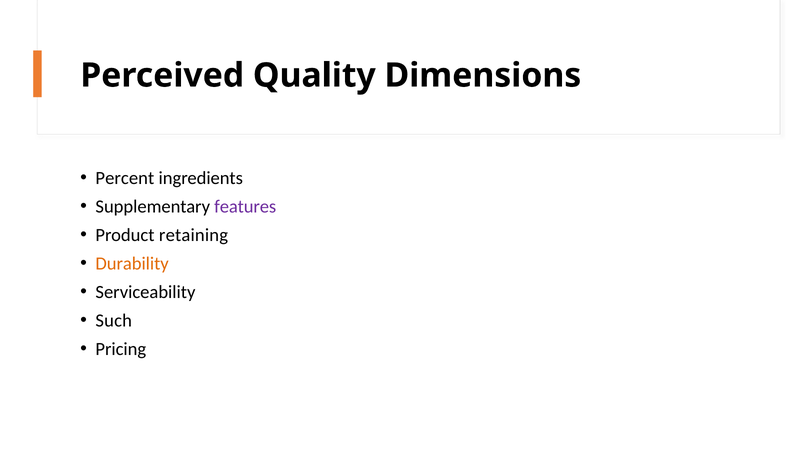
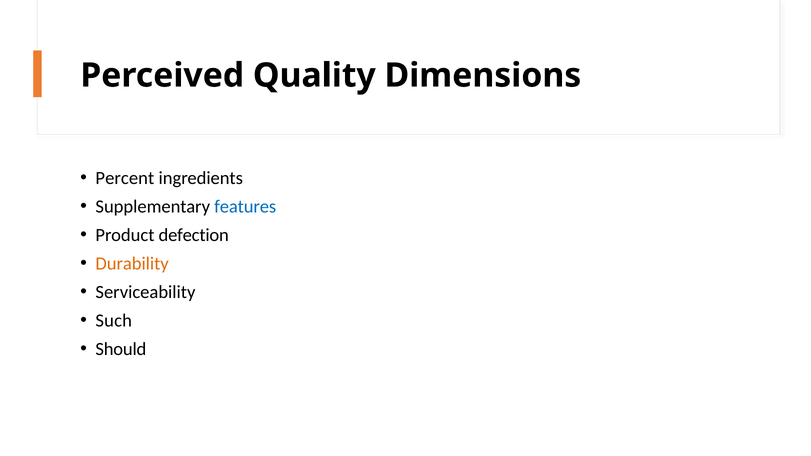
features colour: purple -> blue
retaining: retaining -> defection
Pricing: Pricing -> Should
